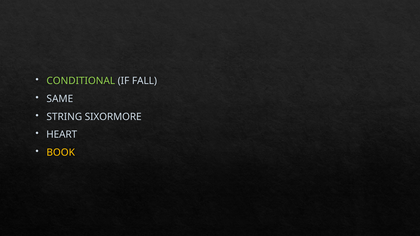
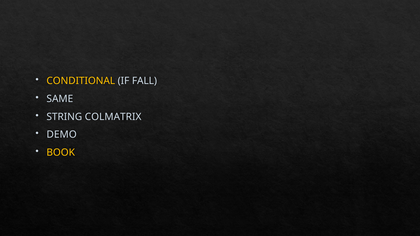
CONDITIONAL colour: light green -> yellow
SIXORMORE: SIXORMORE -> COLMATRIX
HEART: HEART -> DEMO
